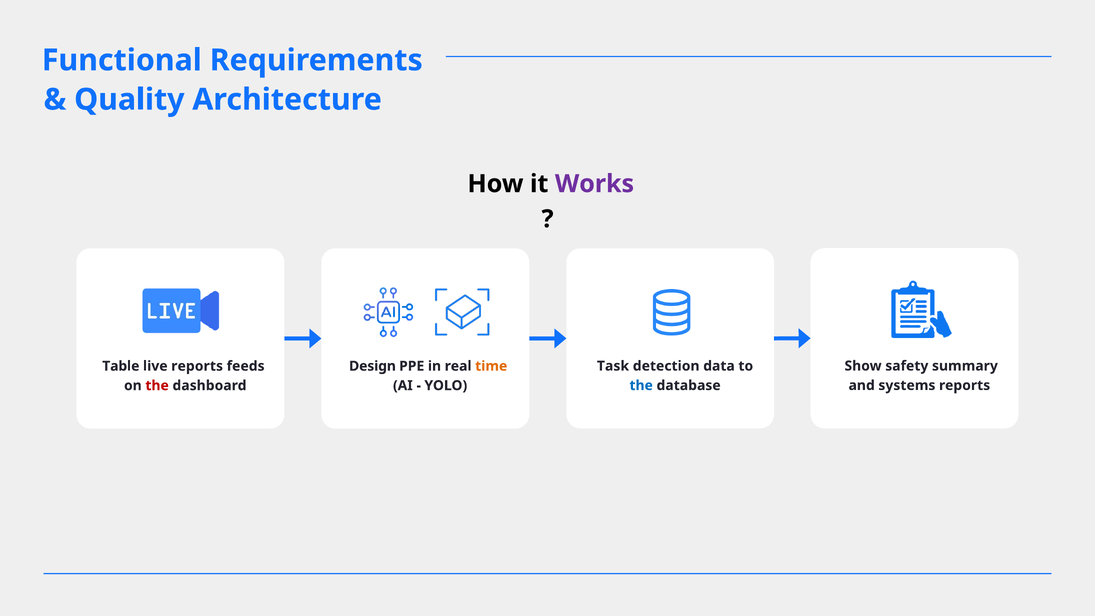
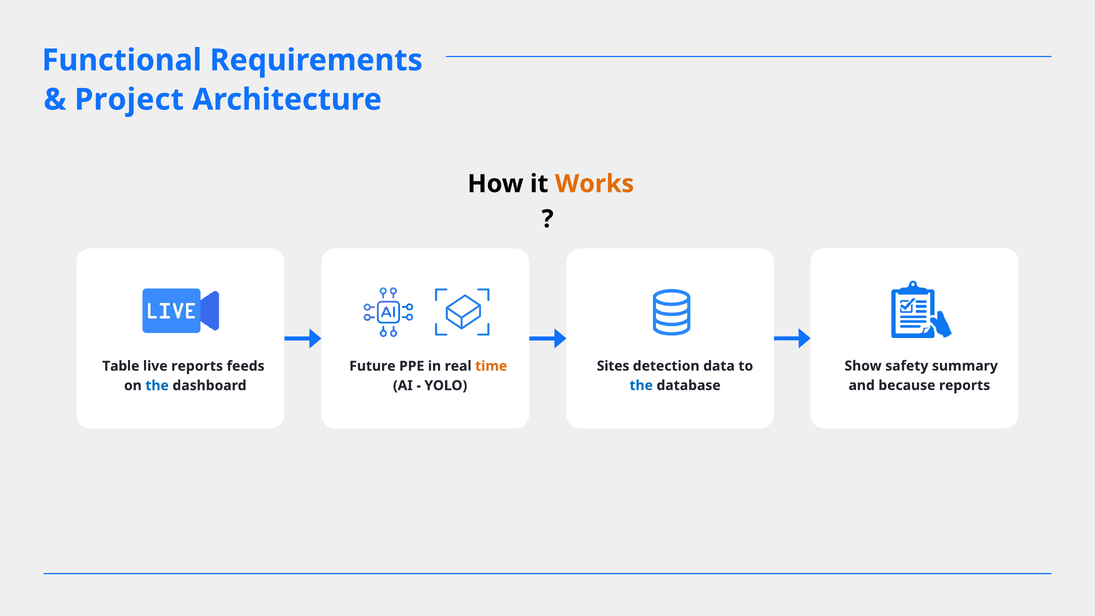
Quality: Quality -> Project
Works colour: purple -> orange
Task: Task -> Sites
Design: Design -> Future
systems: systems -> because
the at (157, 386) colour: red -> blue
